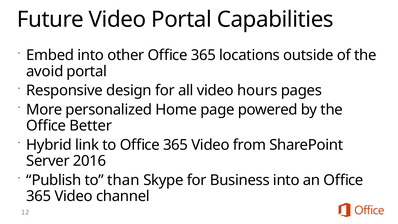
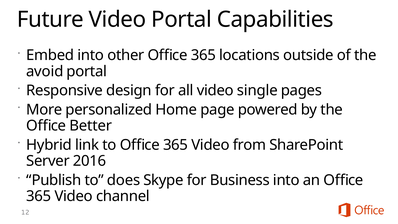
hours: hours -> single
than: than -> does
